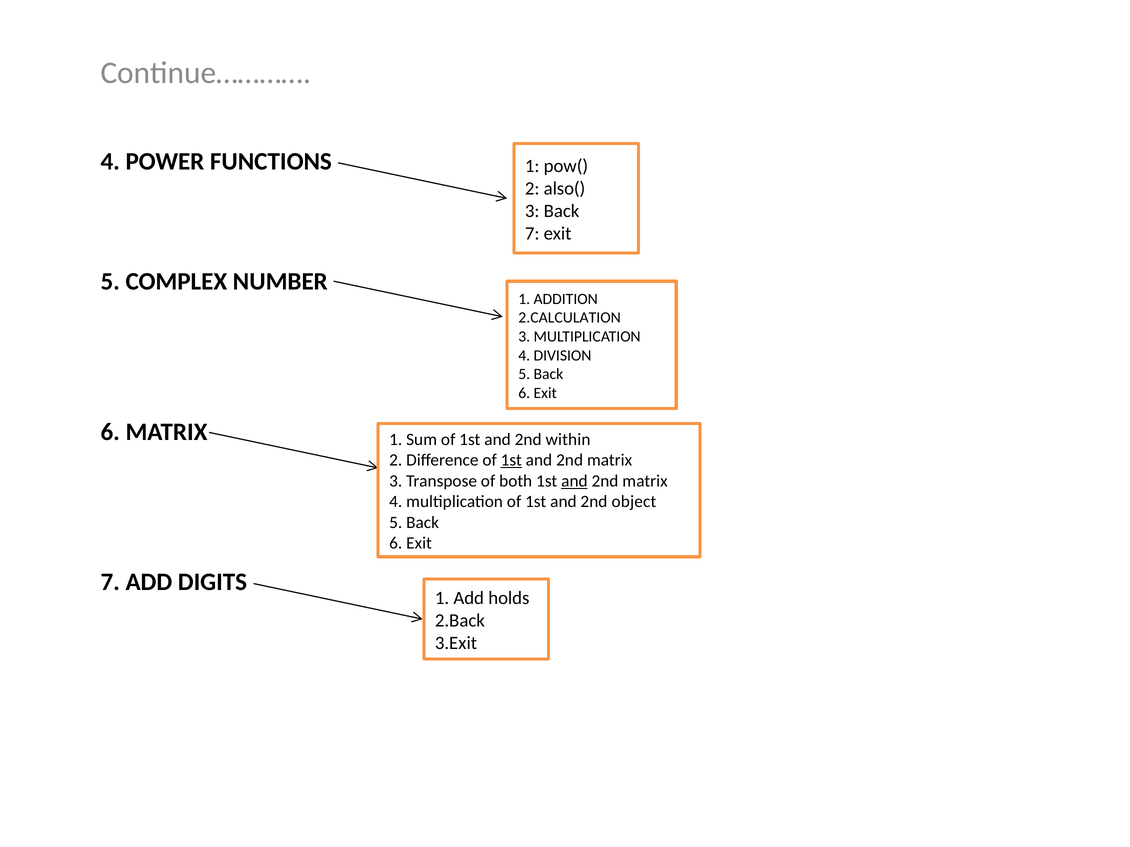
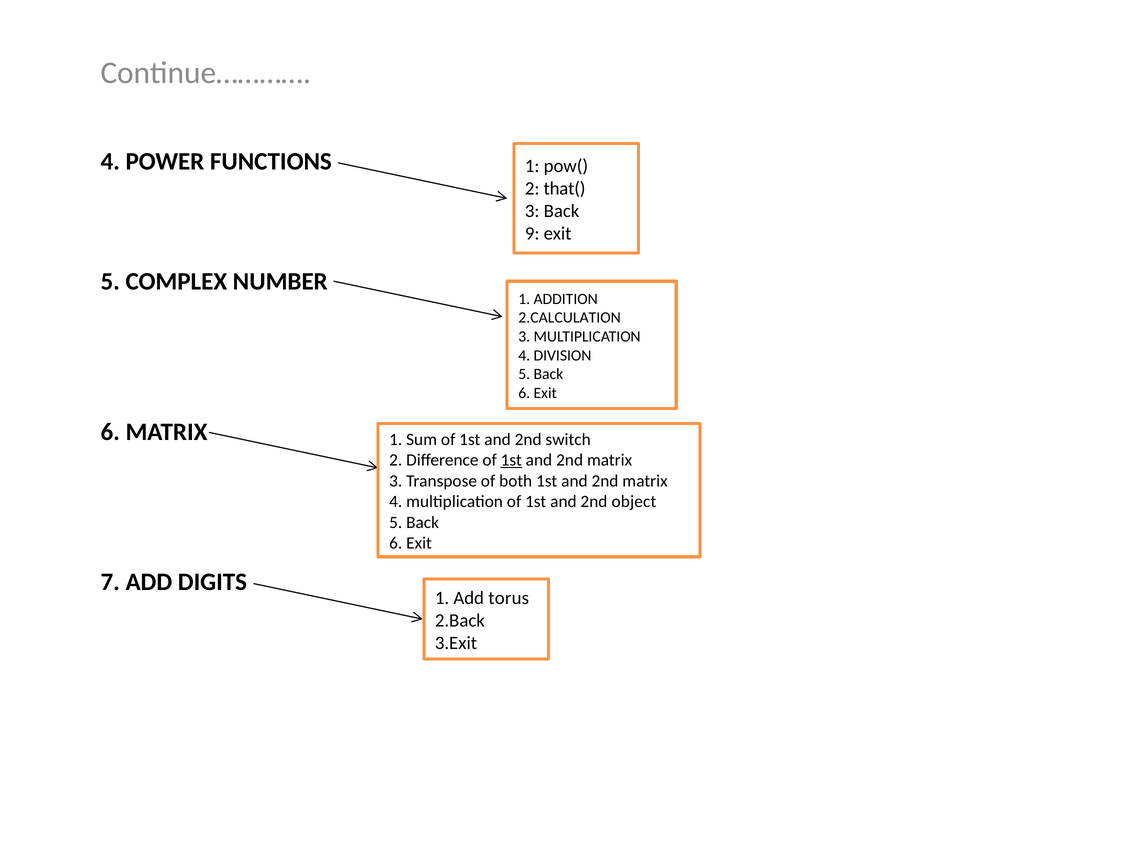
also(: also( -> that(
7 at (532, 234): 7 -> 9
within: within -> switch
and at (574, 481) underline: present -> none
holds: holds -> torus
